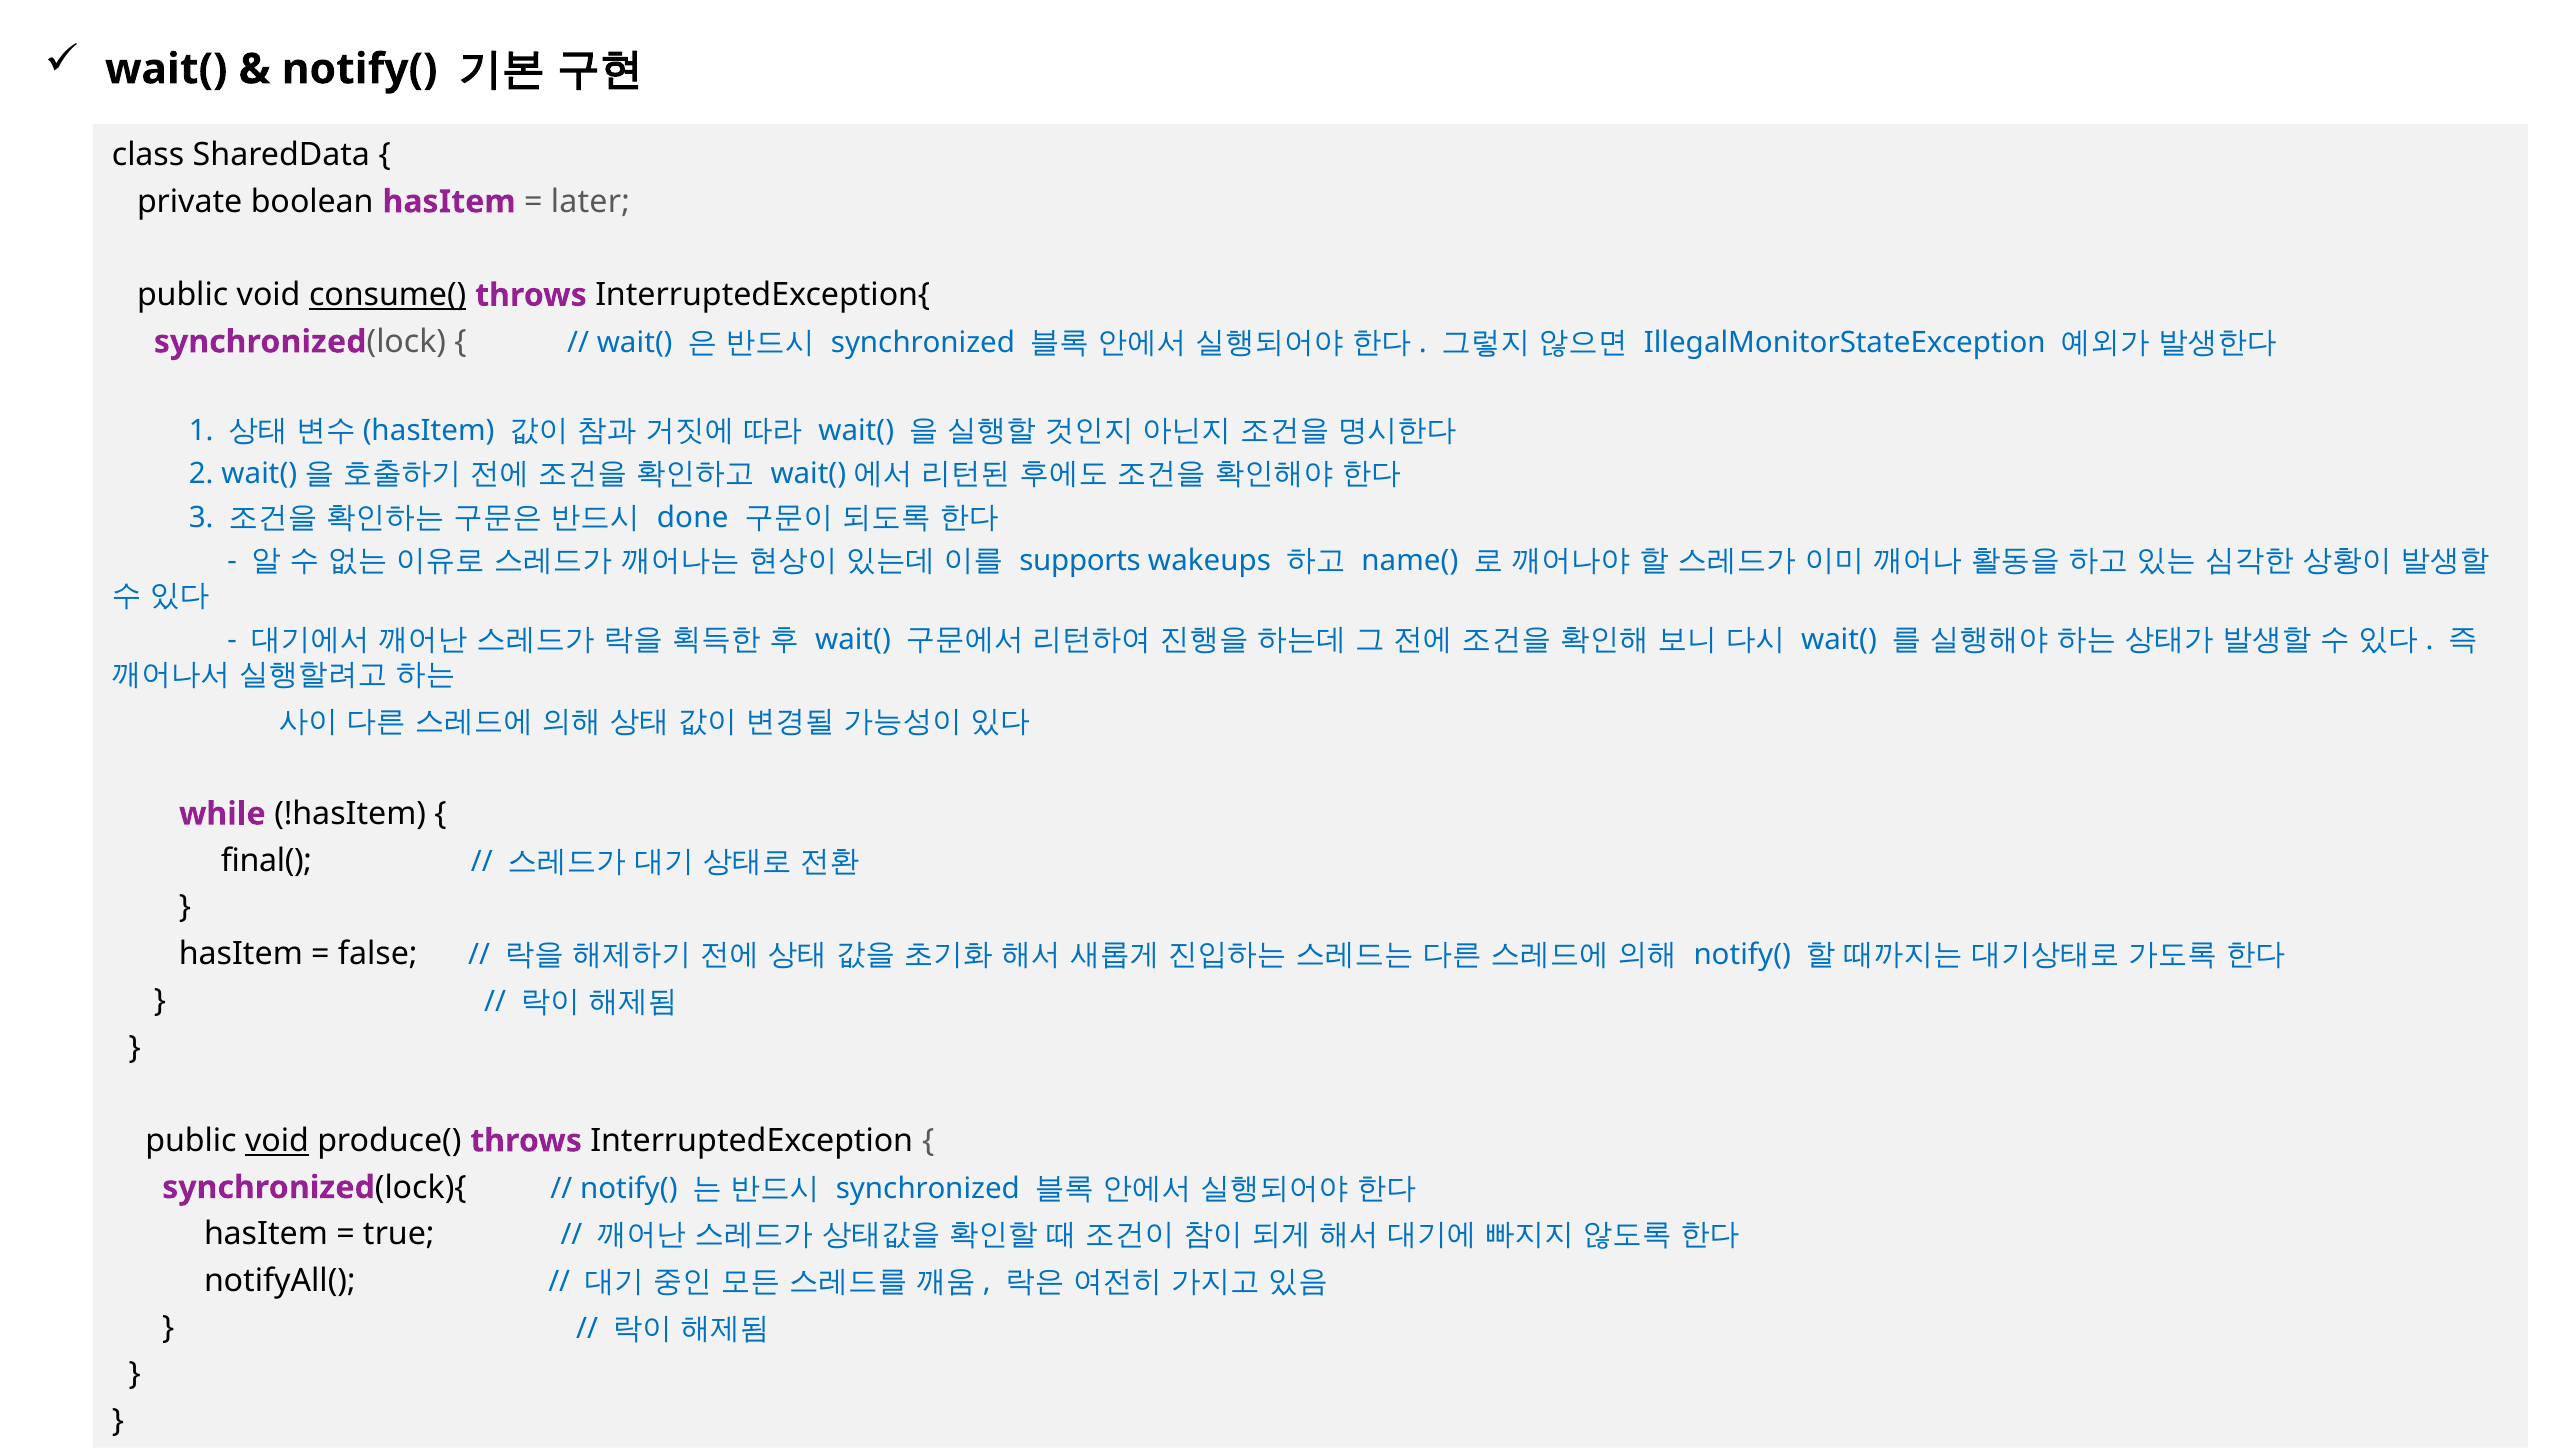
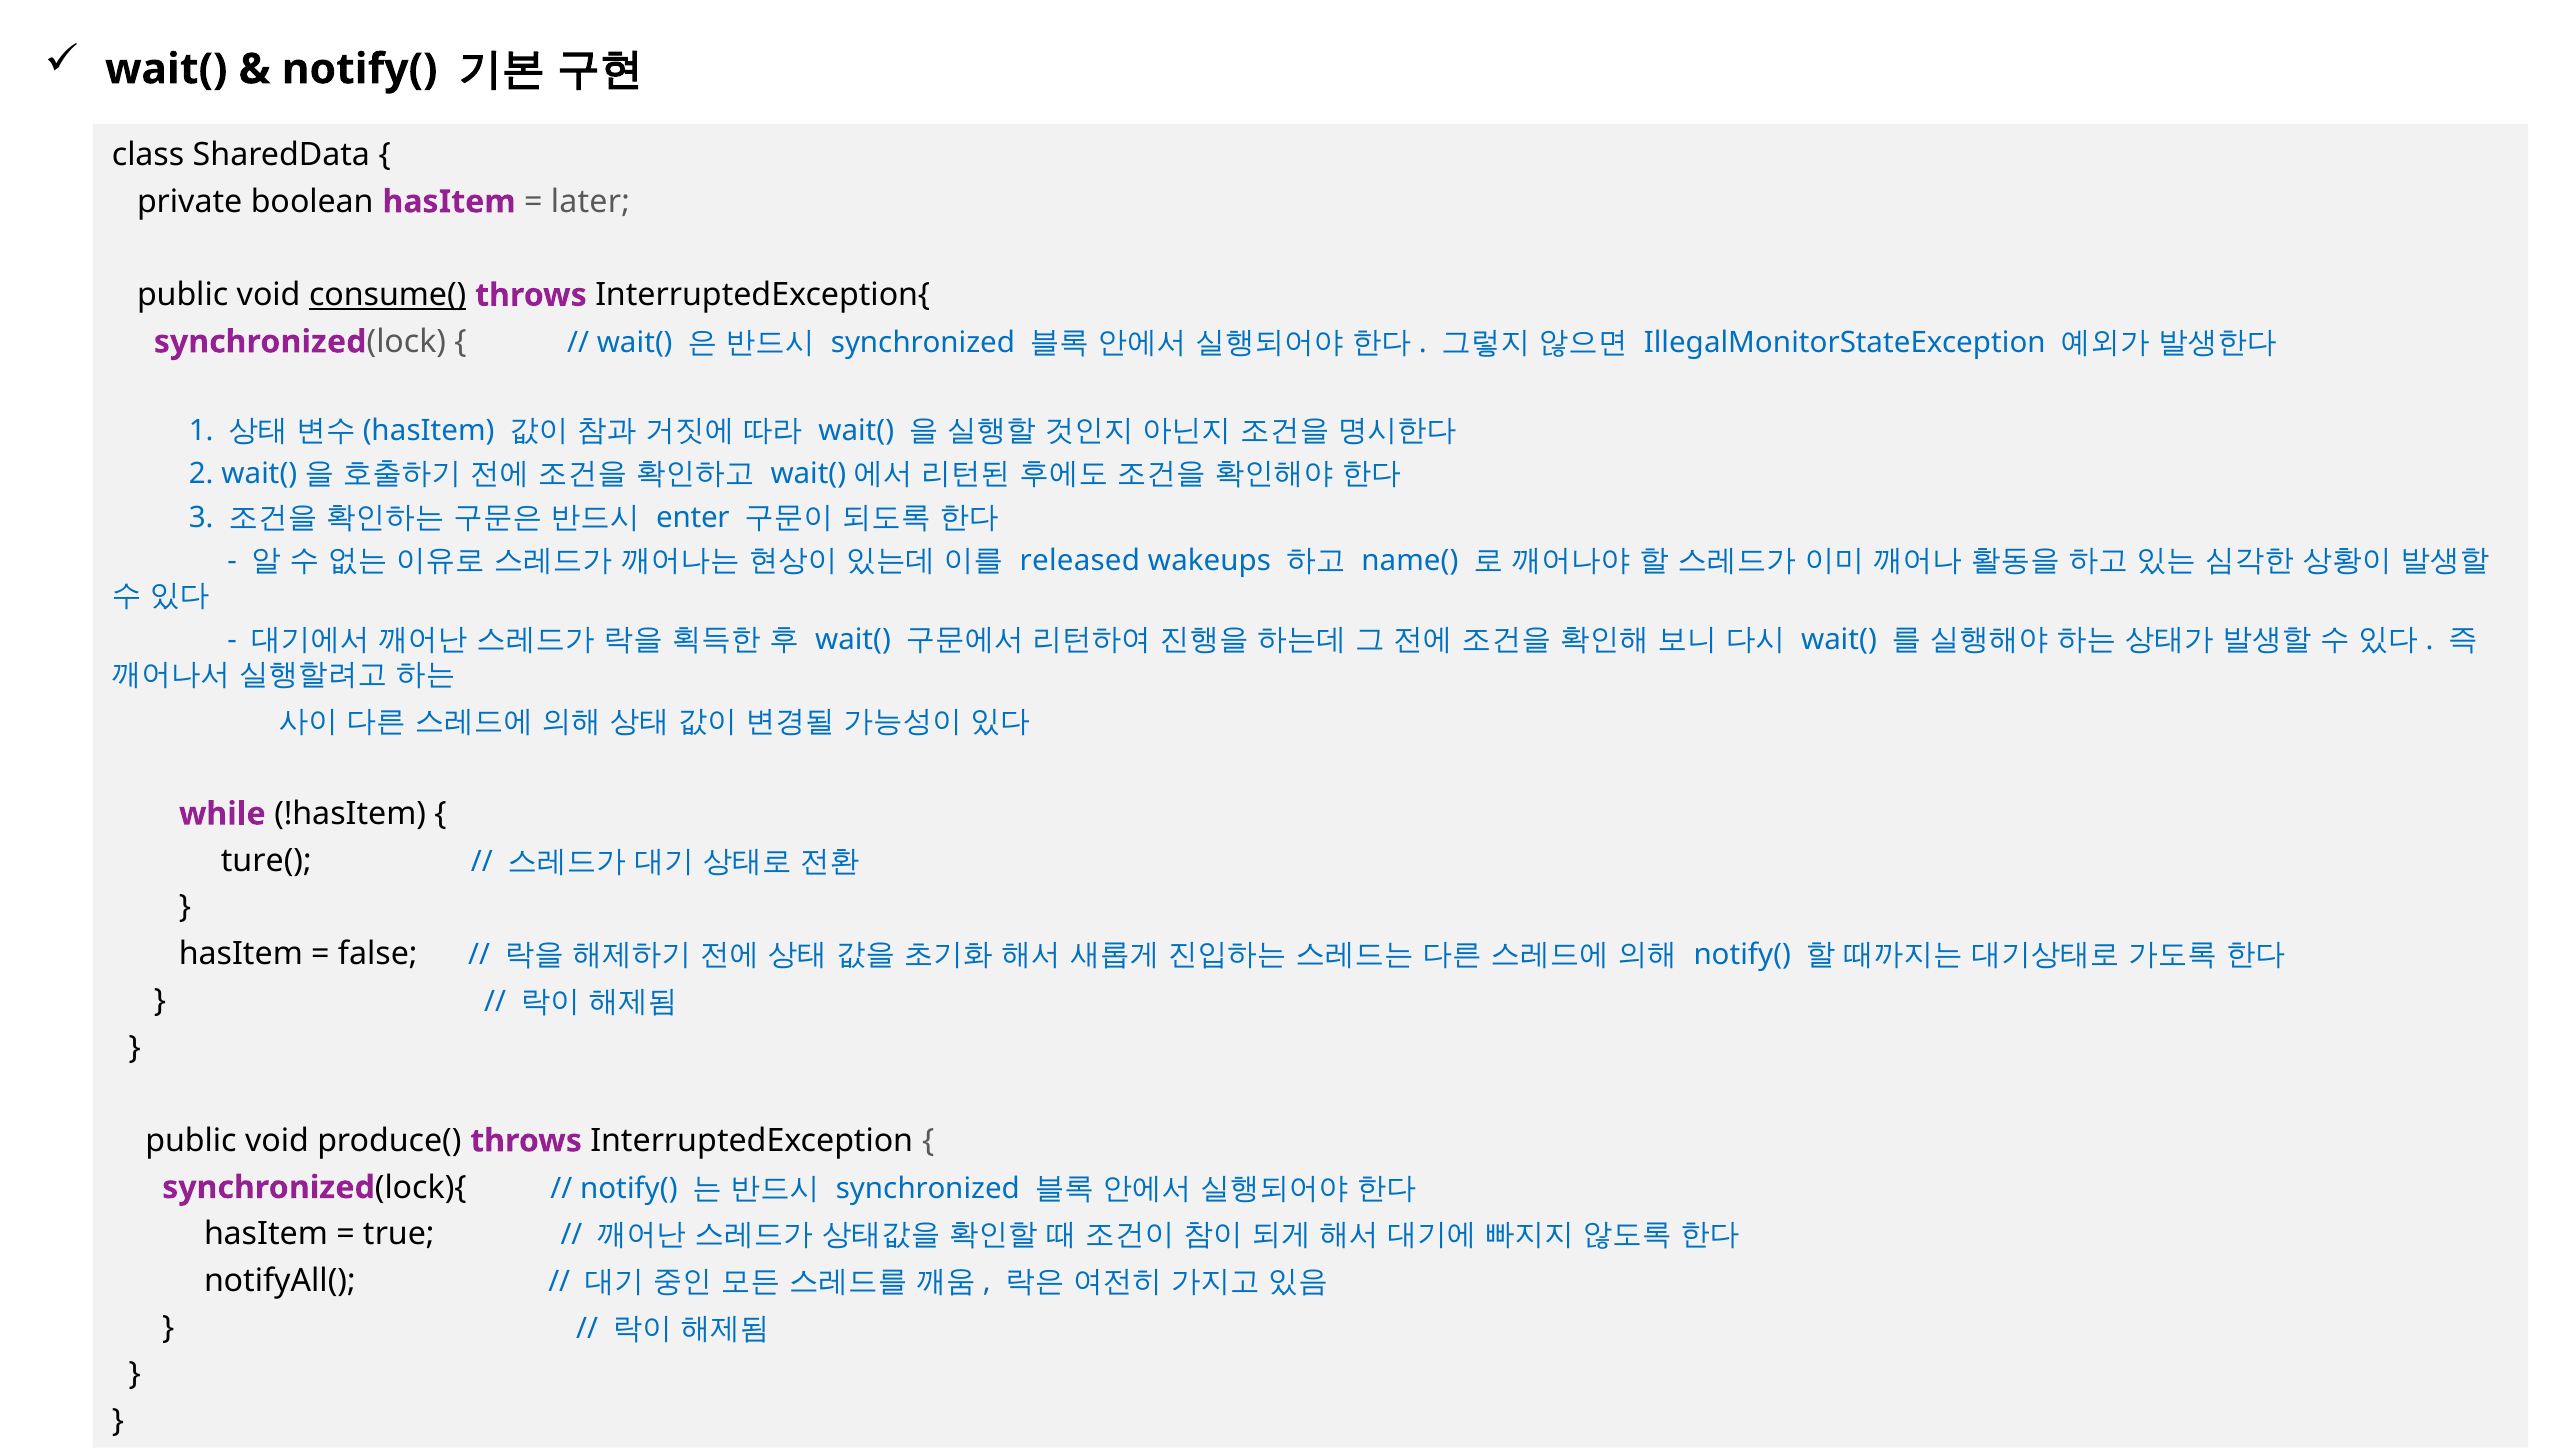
done: done -> enter
supports: supports -> released
final(: final( -> ture(
void at (277, 1141) underline: present -> none
